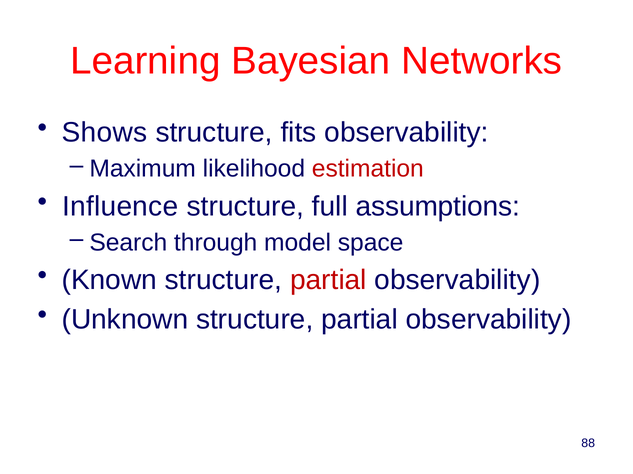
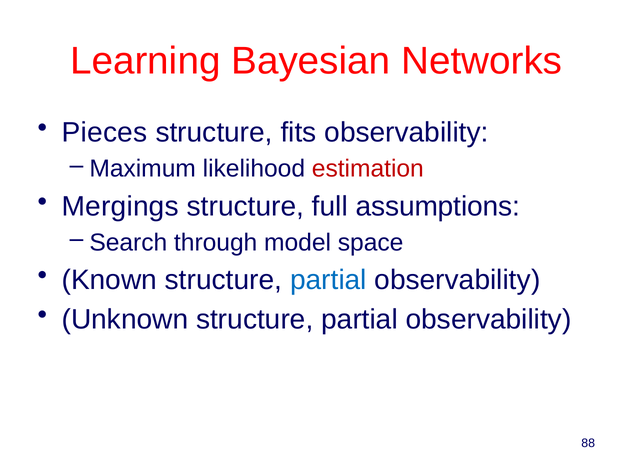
Shows: Shows -> Pieces
Influence: Influence -> Mergings
partial at (328, 281) colour: red -> blue
